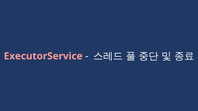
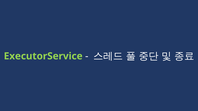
ExecutorService colour: pink -> light green
